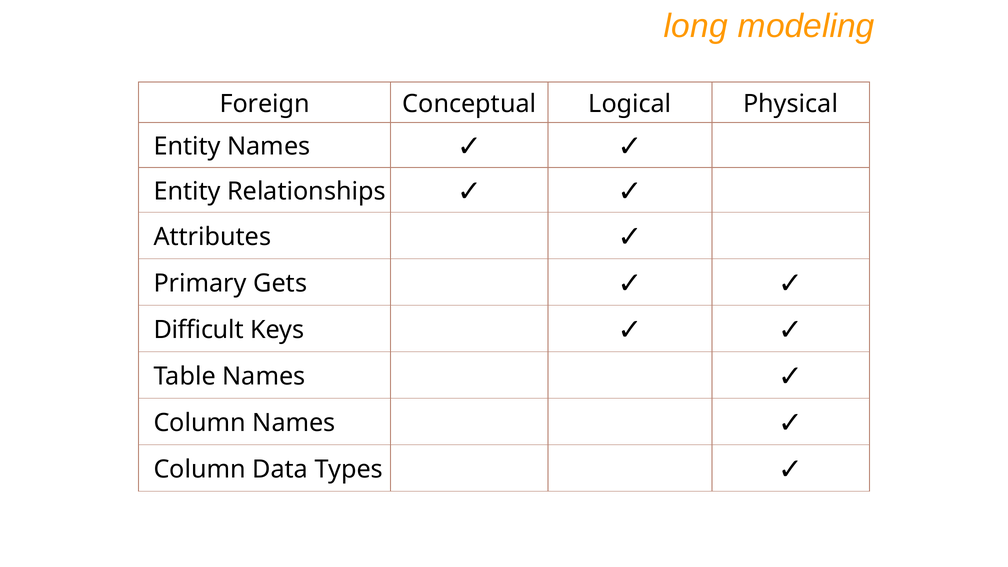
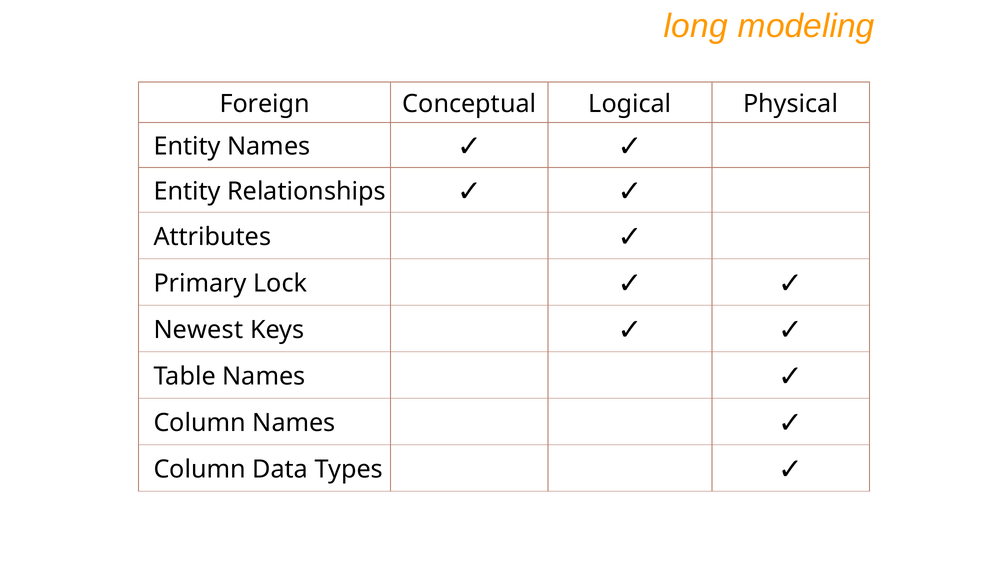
Gets: Gets -> Lock
Difficult: Difficult -> Newest
